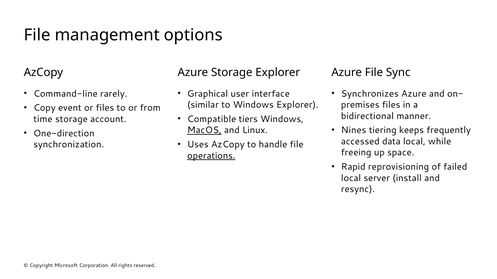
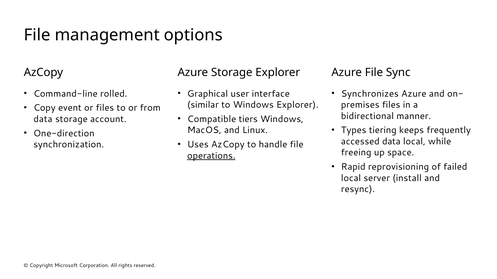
rarely: rarely -> rolled
time at (43, 119): time -> data
Nines: Nines -> Types
MacOS underline: present -> none
